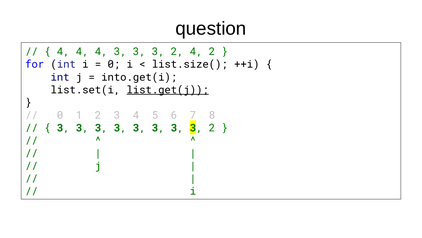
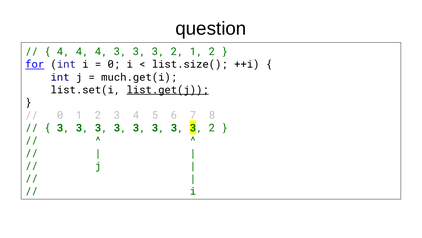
2 4: 4 -> 1
for underline: none -> present
into.get(i: into.get(i -> much.get(i
